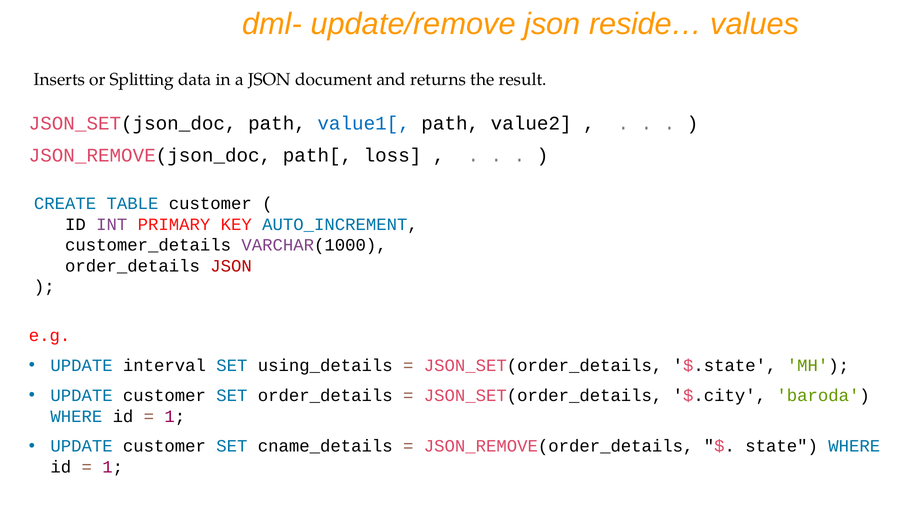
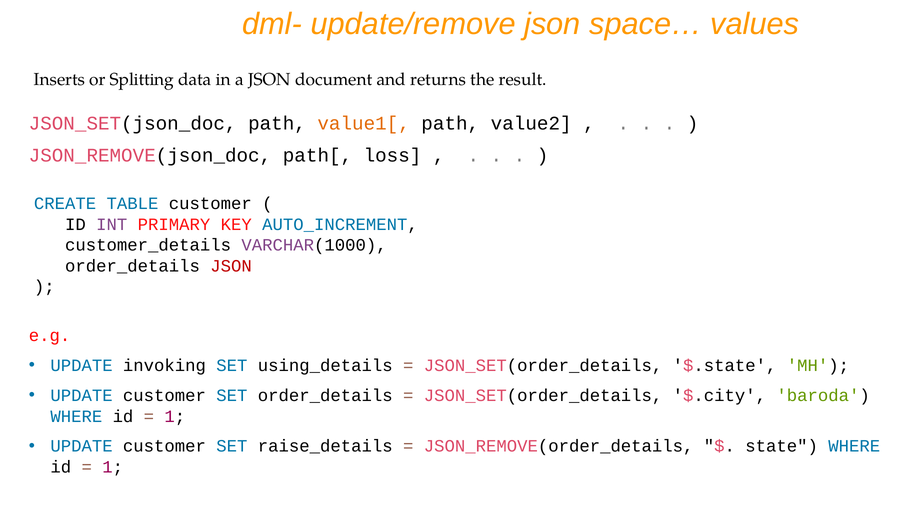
reside…: reside… -> space…
value1[ colour: blue -> orange
interval: interval -> invoking
cname_details: cname_details -> raise_details
